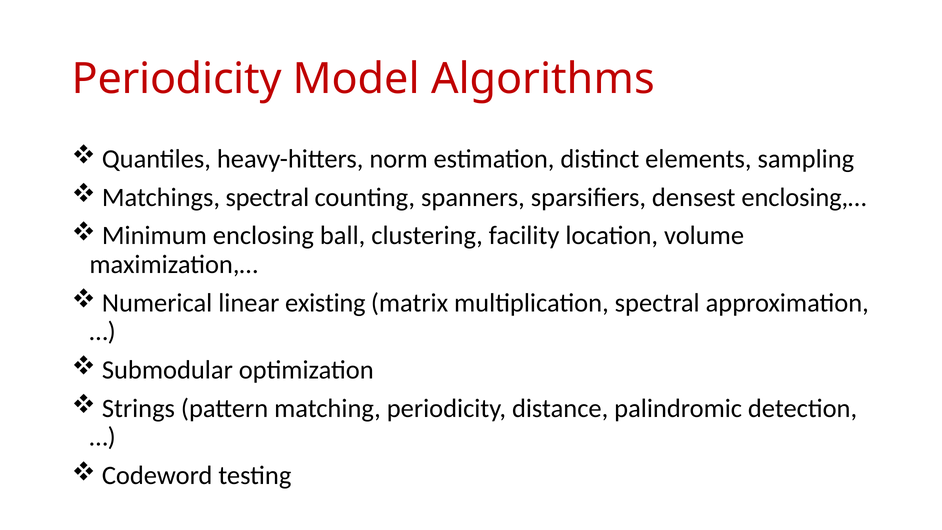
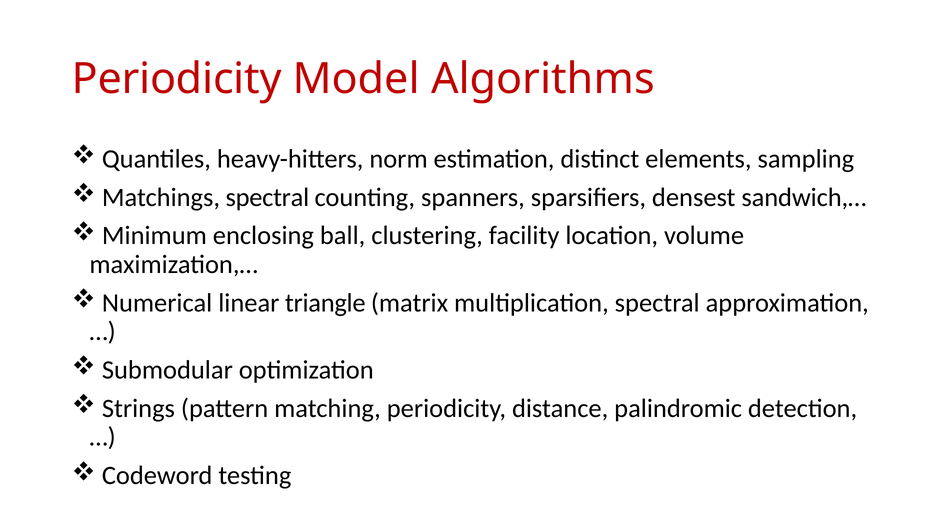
enclosing,…: enclosing,… -> sandwich,…
existing: existing -> triangle
